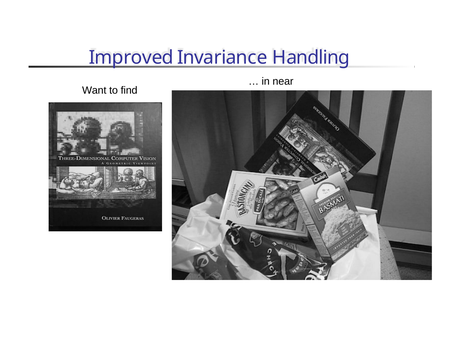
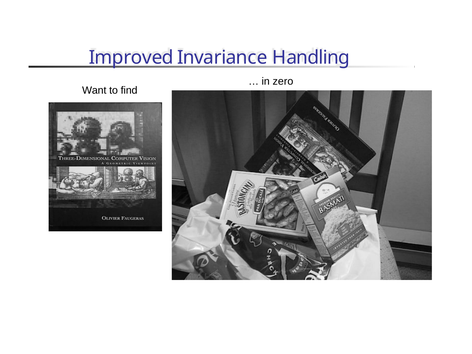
near: near -> zero
